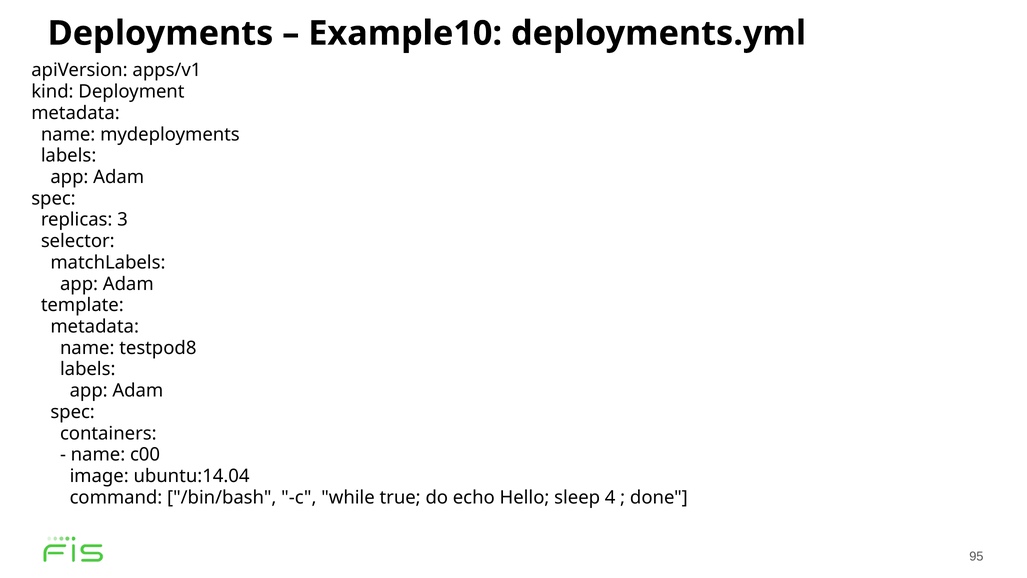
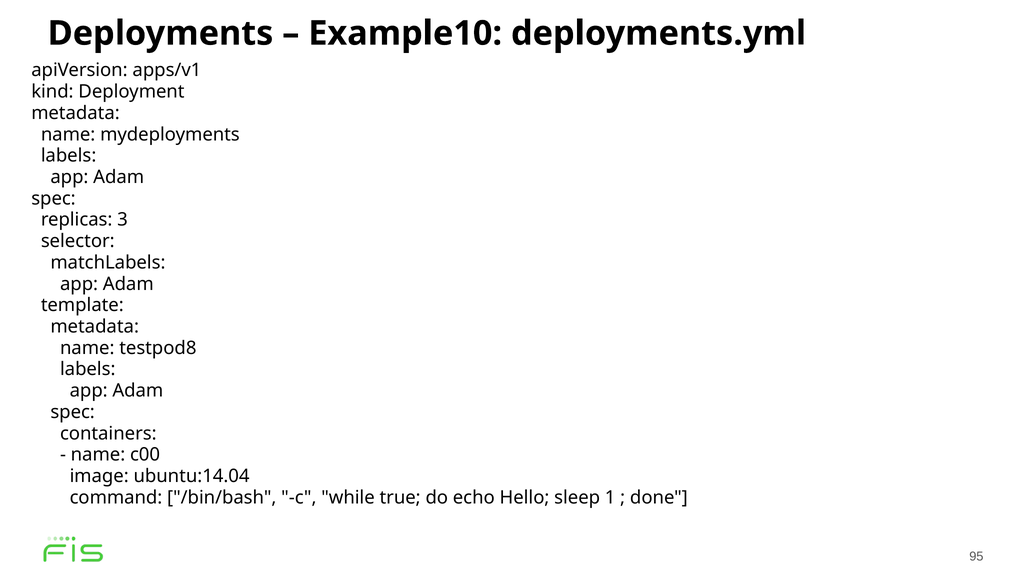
4: 4 -> 1
